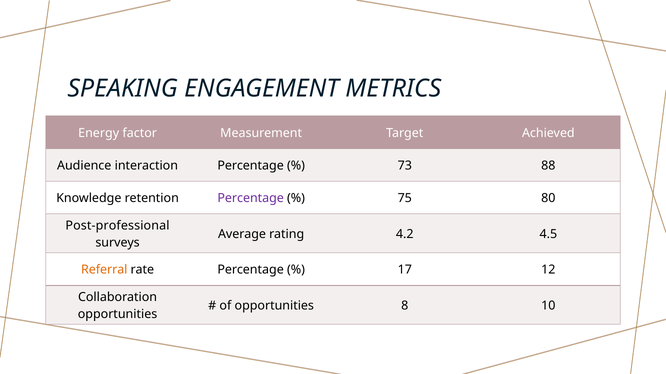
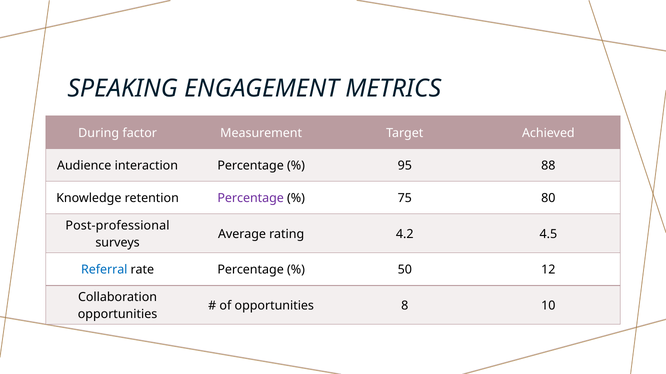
Energy: Energy -> During
73: 73 -> 95
Referral colour: orange -> blue
17: 17 -> 50
